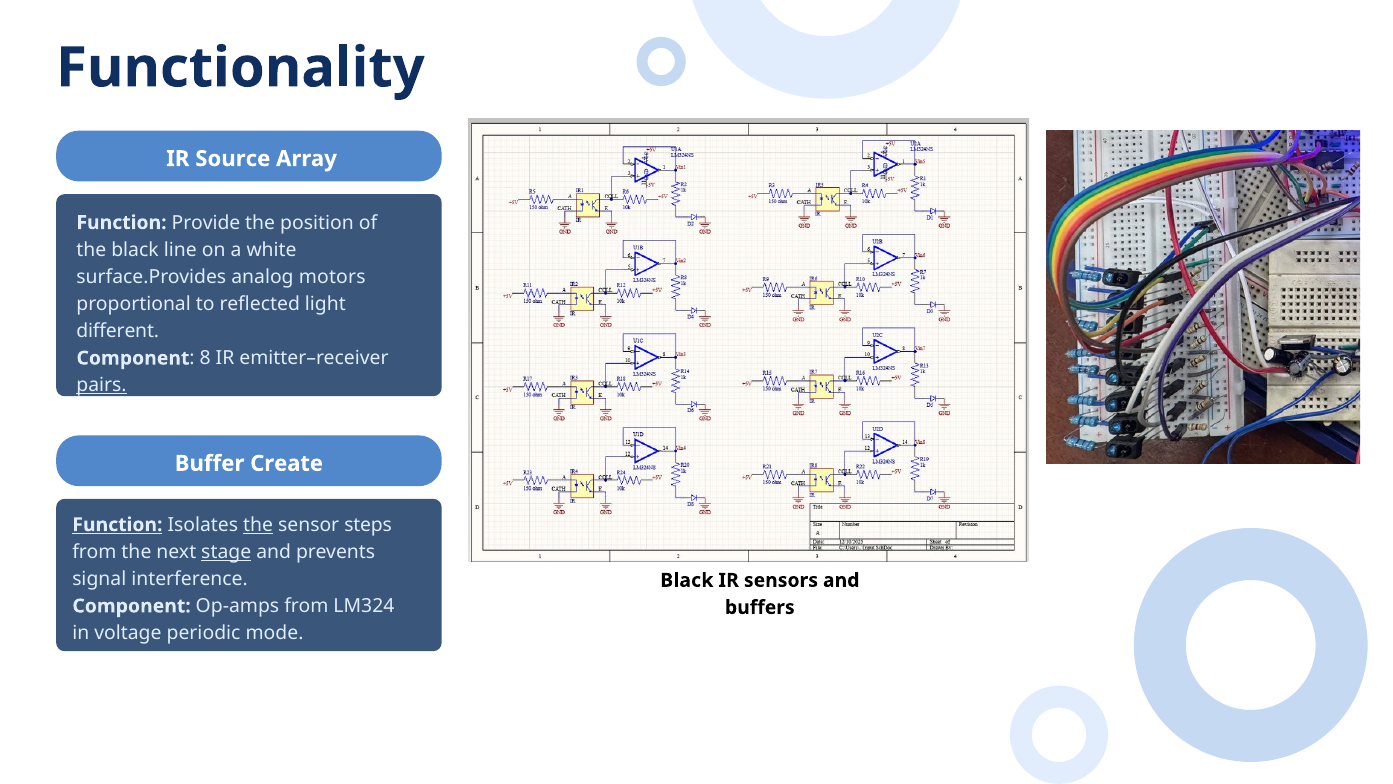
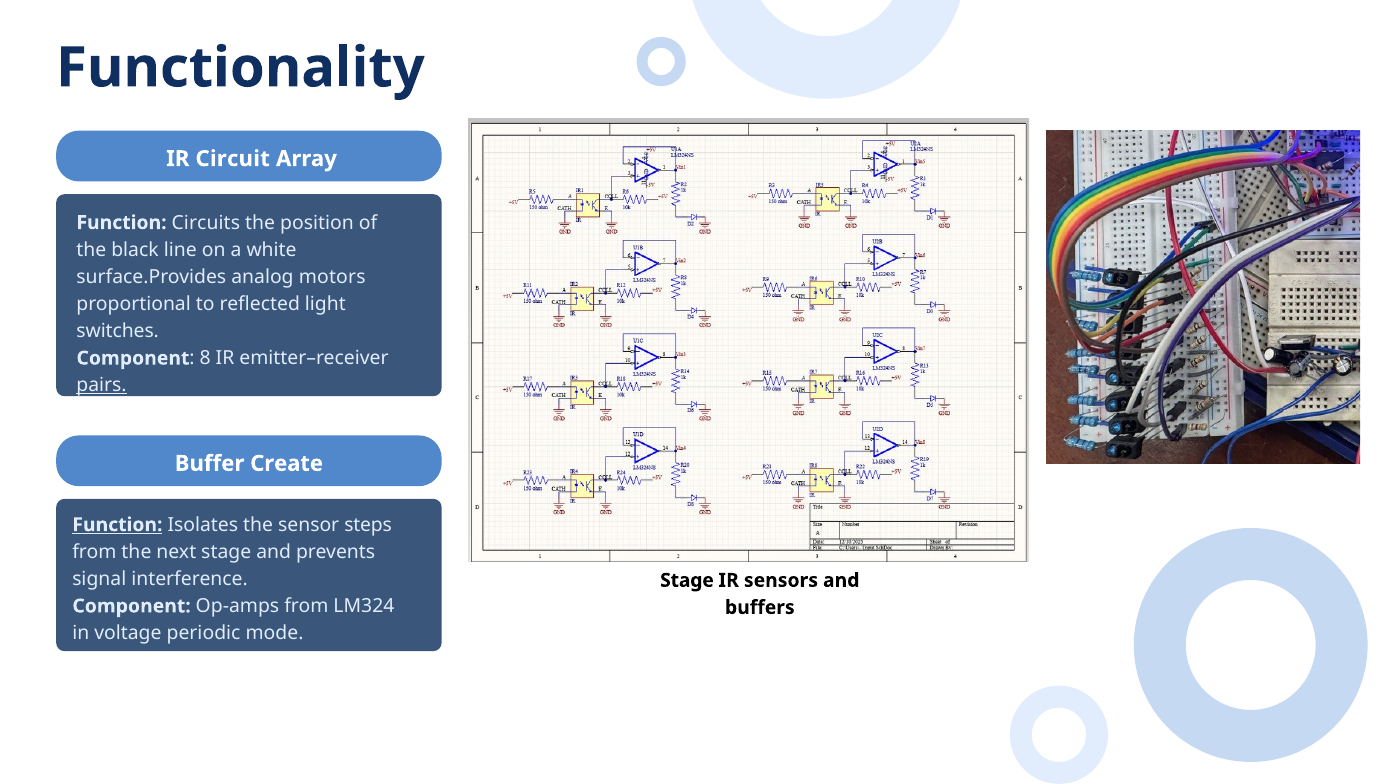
Source: Source -> Circuit
Provide: Provide -> Circuits
different: different -> switches
the at (258, 524) underline: present -> none
stage at (226, 552) underline: present -> none
Black at (687, 580): Black -> Stage
